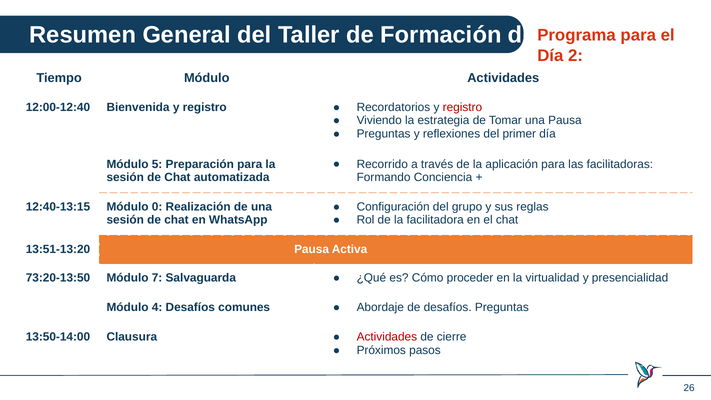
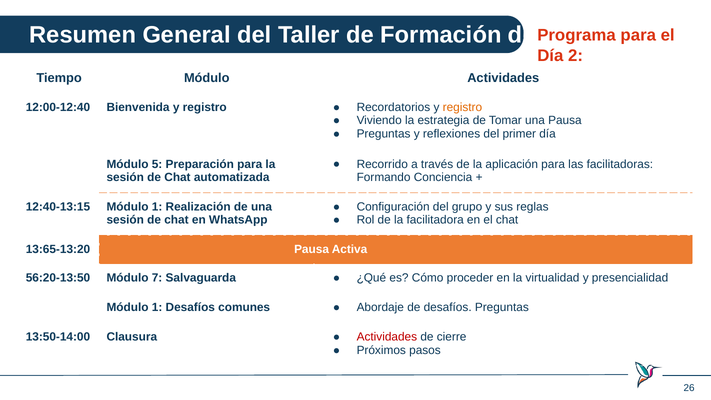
registro at (462, 107) colour: red -> orange
12:40-13:15 Módulo 0: 0 -> 1
13:51-13:20: 13:51-13:20 -> 13:65-13:20
73:20-13:50: 73:20-13:50 -> 56:20-13:50
4 at (157, 307): 4 -> 1
